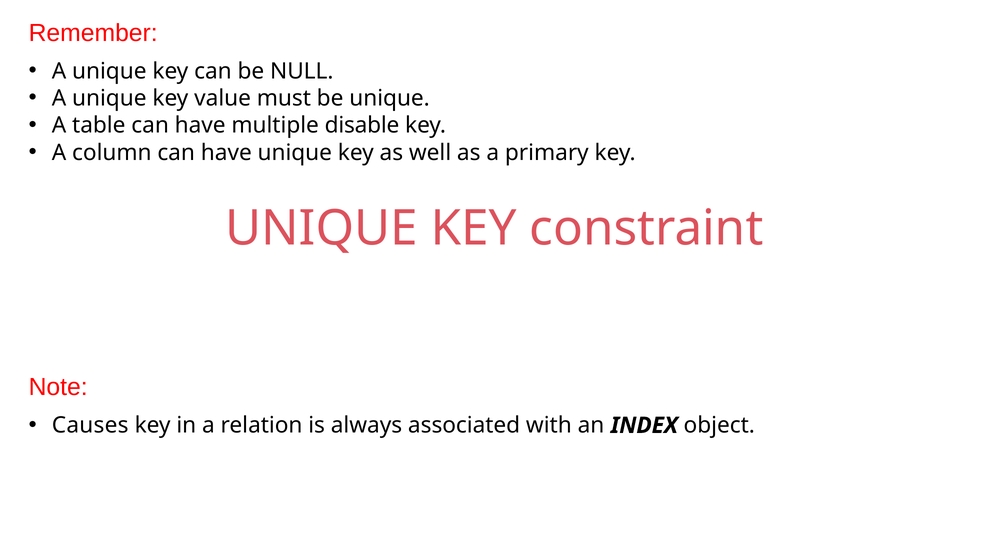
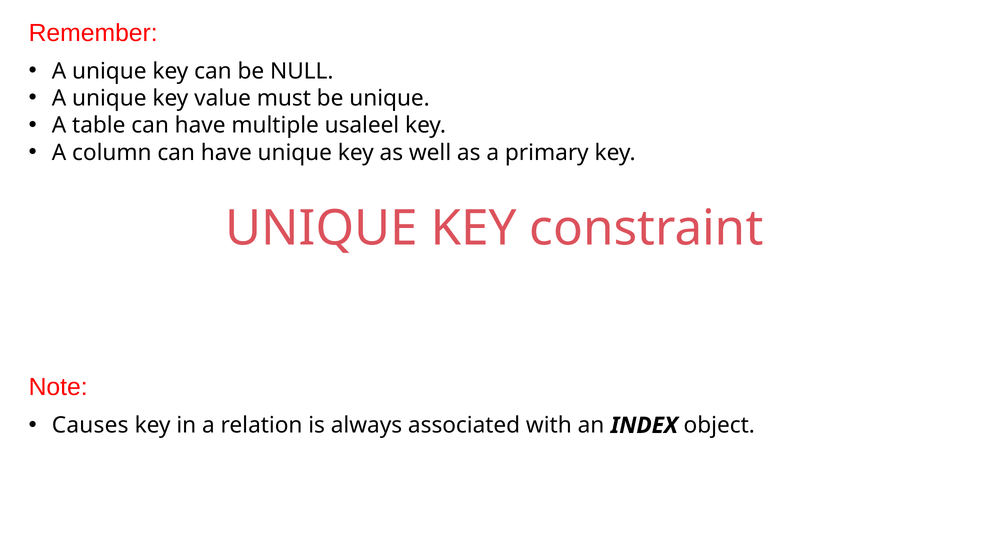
disable: disable -> usaleel
